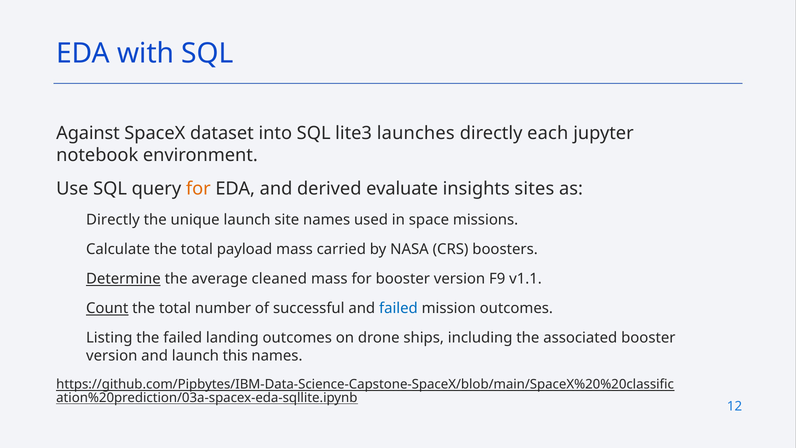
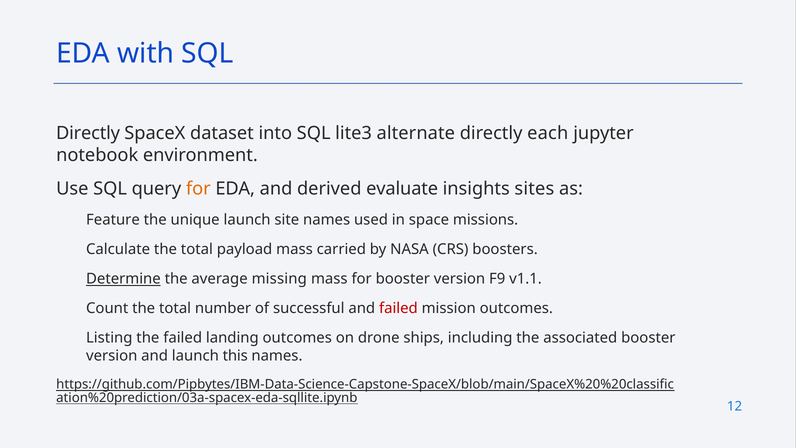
Against at (88, 133): Against -> Directly
launches: launches -> alternate
Directly at (113, 220): Directly -> Feature
cleaned: cleaned -> missing
Count underline: present -> none
failed at (398, 308) colour: blue -> red
